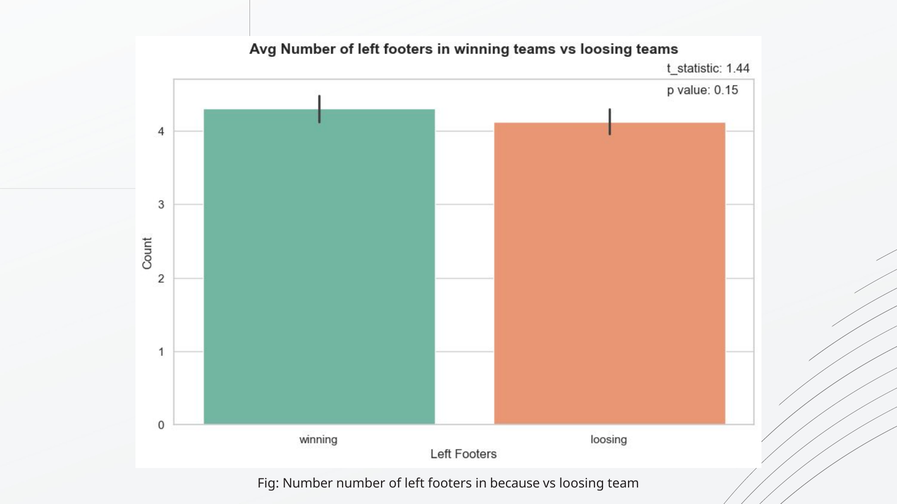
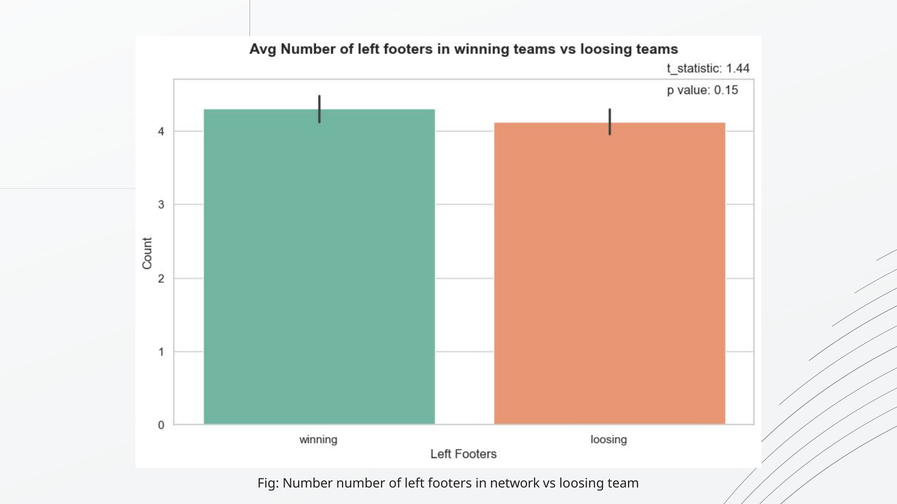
because: because -> network
